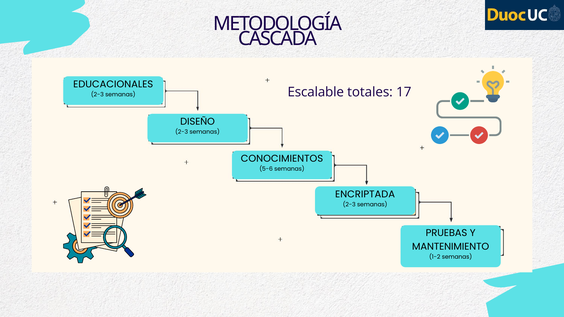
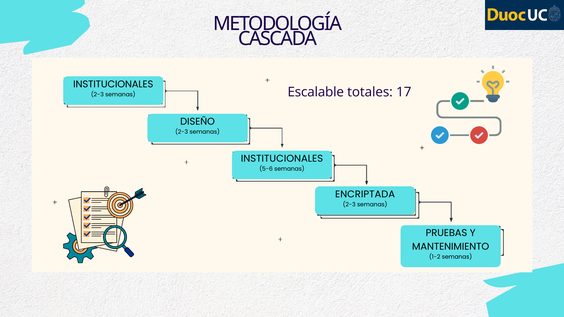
EDUCACIONALES at (113, 84): EDUCACIONALES -> INSTITUCIONALES
CONOCIMIENTOS at (282, 159): CONOCIMIENTOS -> INSTITUCIONALES
